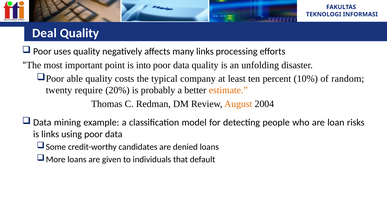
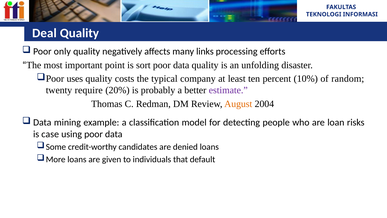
uses: uses -> only
into: into -> sort
able: able -> uses
estimate colour: orange -> purple
is links: links -> case
